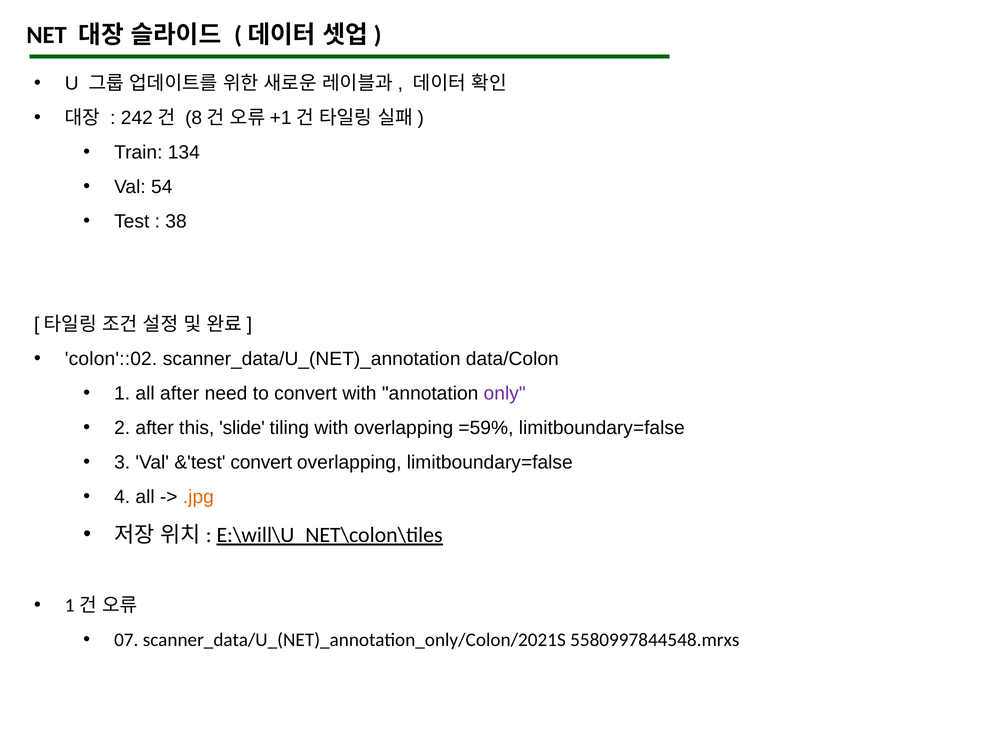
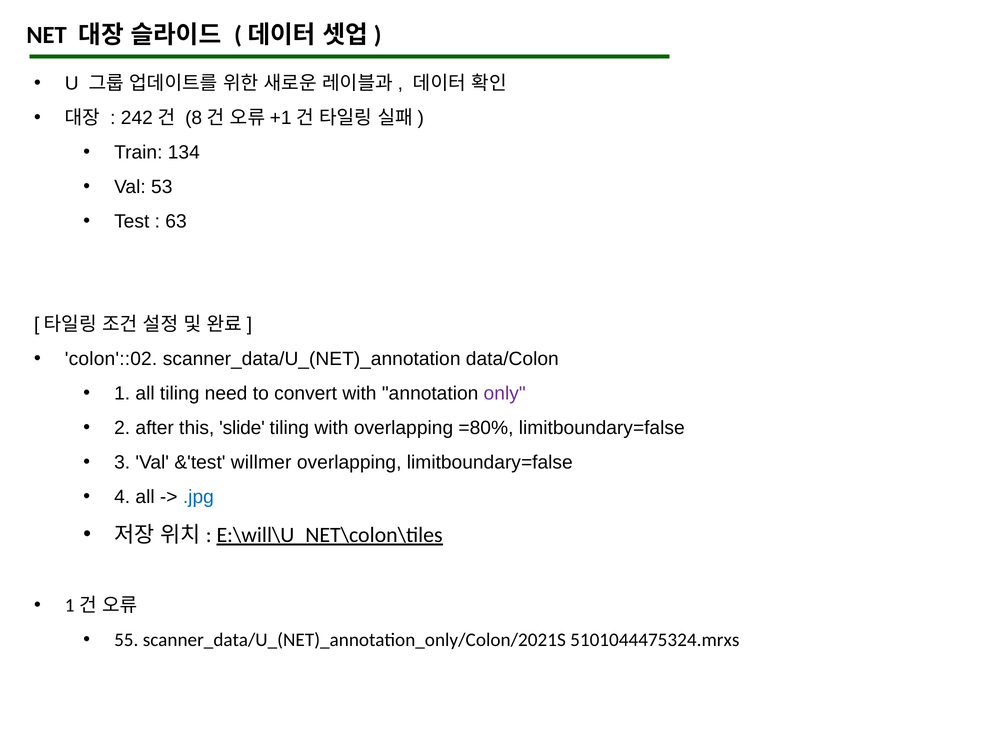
54: 54 -> 53
38: 38 -> 63
all after: after -> tiling
=59%: =59% -> =80%
&'test convert: convert -> willmer
.jpg colour: orange -> blue
07: 07 -> 55
5580997844548.mrxs: 5580997844548.mrxs -> 5101044475324.mrxs
